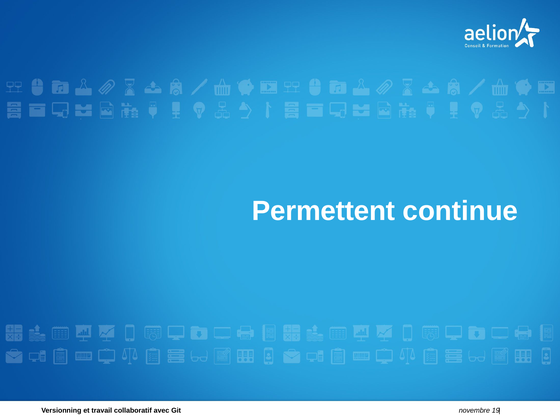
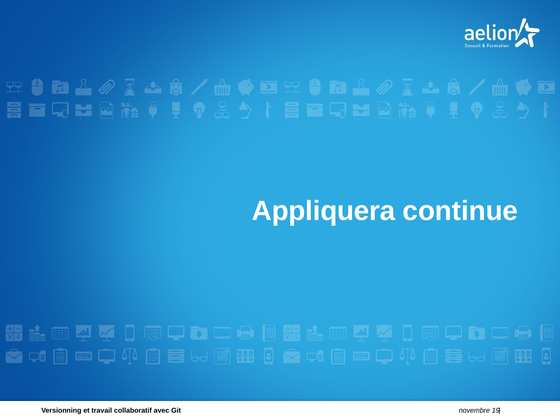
Permettent: Permettent -> Appliquera
